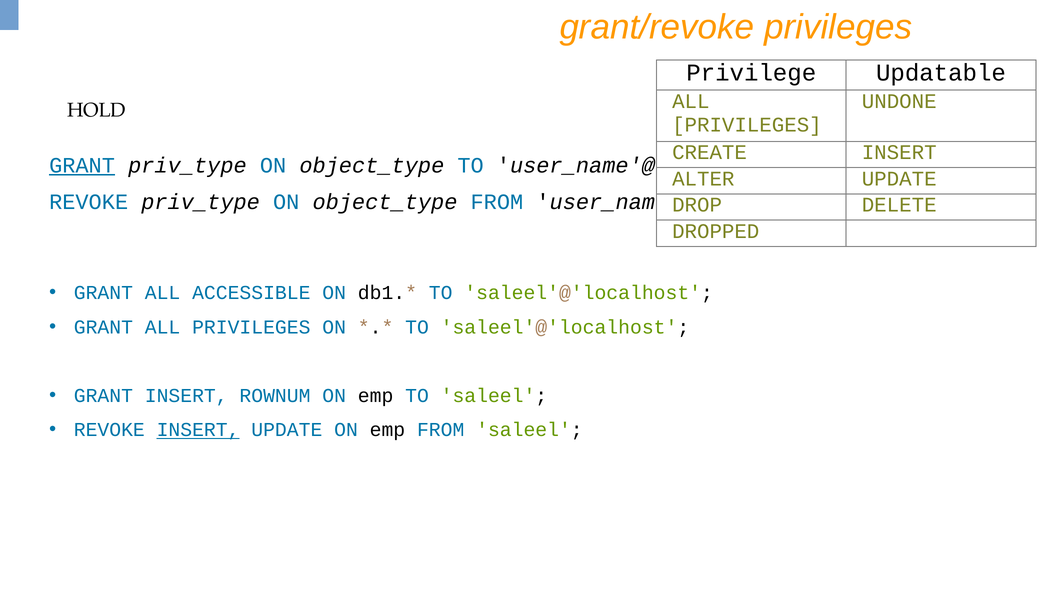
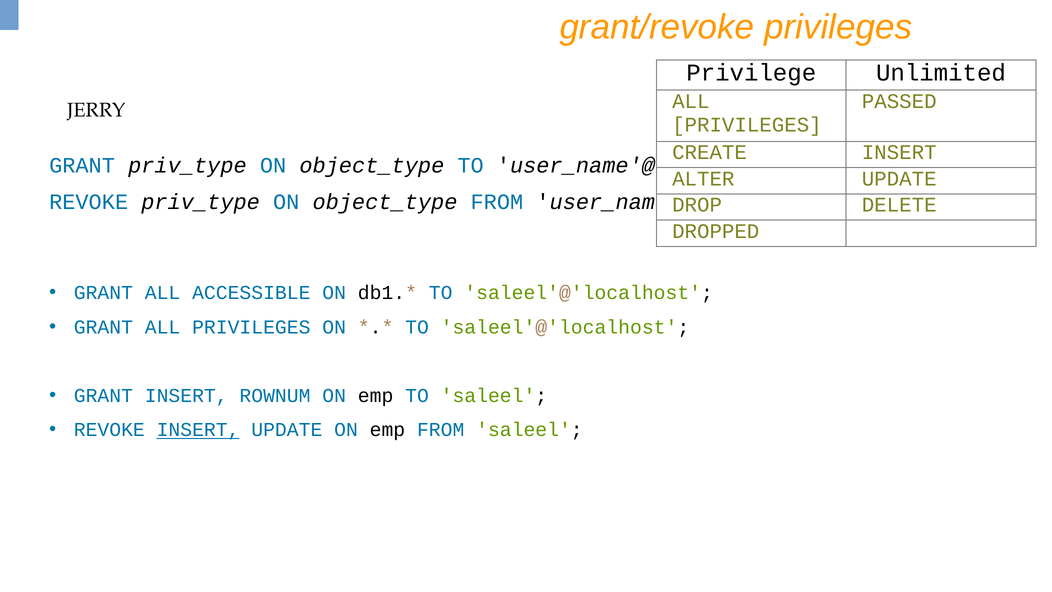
Updatable: Updatable -> Unlimited
UNDONE: UNDONE -> PASSED
HOLD: HOLD -> JERRY
GRANT at (82, 165) underline: present -> none
